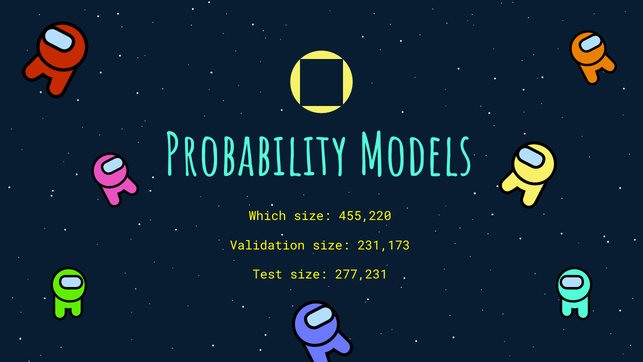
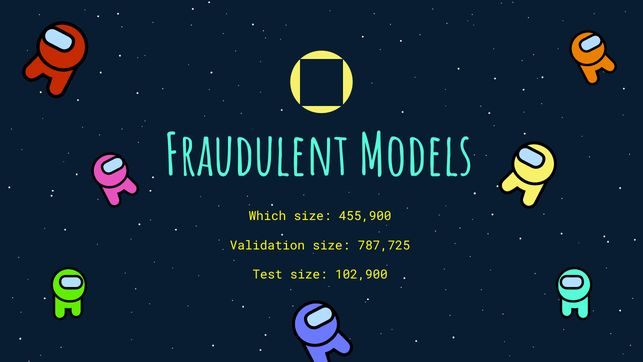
Probability: Probability -> Fraudulent
455,220: 455,220 -> 455,900
231,173: 231,173 -> 787,725
277,231: 277,231 -> 102,900
